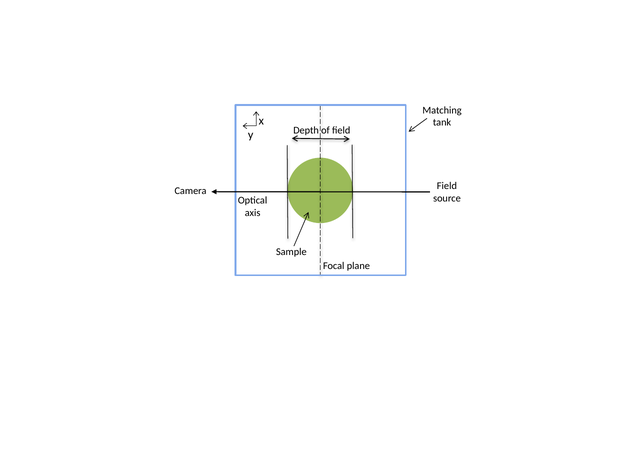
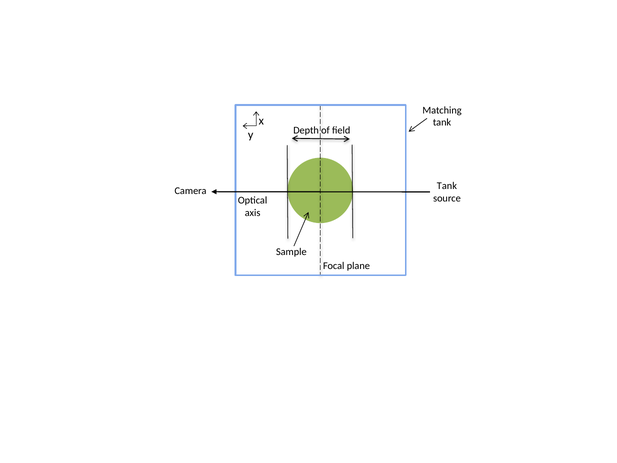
Field at (447, 186): Field -> Tank
